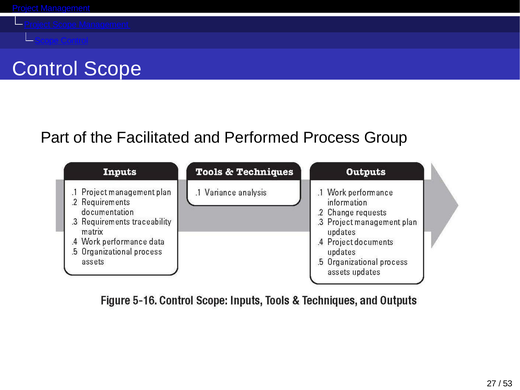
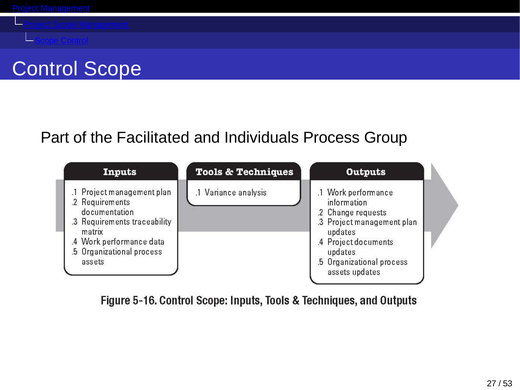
Performed: Performed -> Individuals
